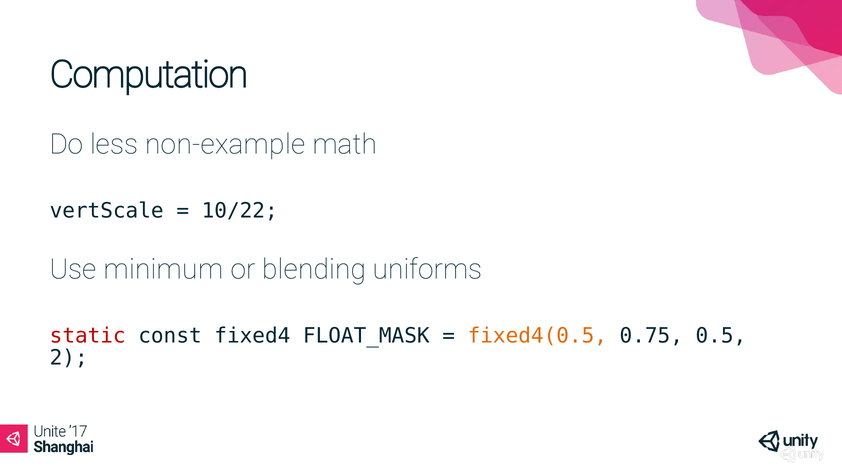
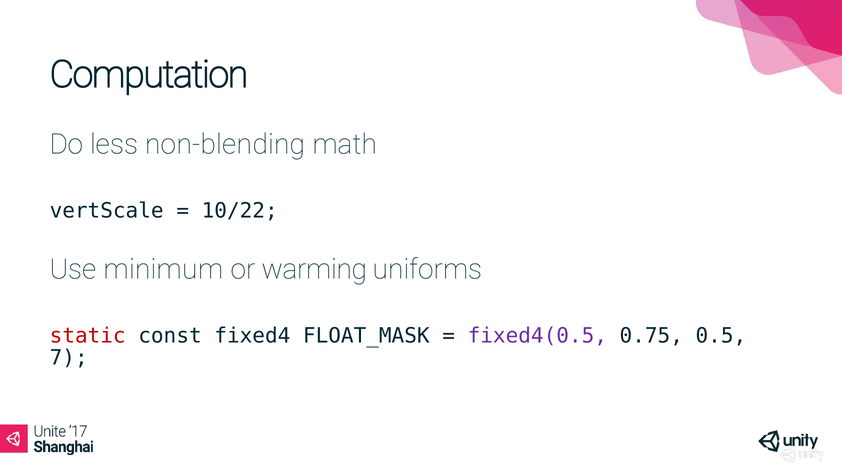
non-example: non-example -> non-blending
blending: blending -> warming
fixed4(0.5 colour: orange -> purple
2: 2 -> 7
